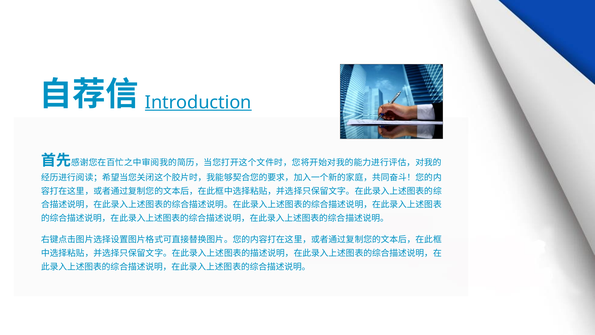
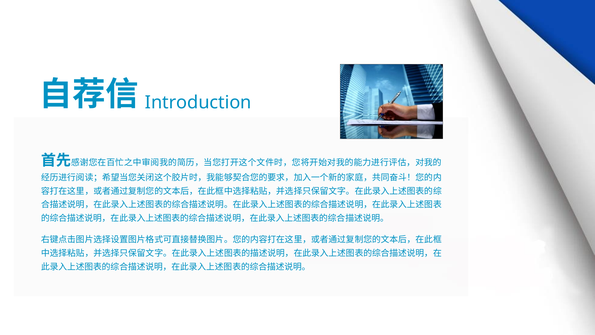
Introduction underline: present -> none
